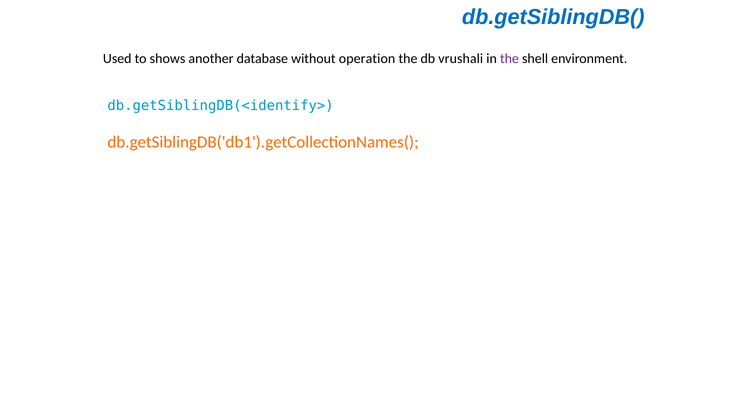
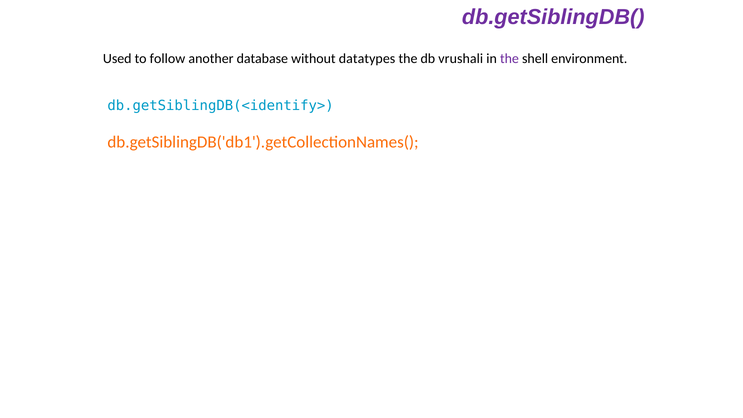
db.getSiblingDB( colour: blue -> purple
shows: shows -> follow
operation: operation -> datatypes
